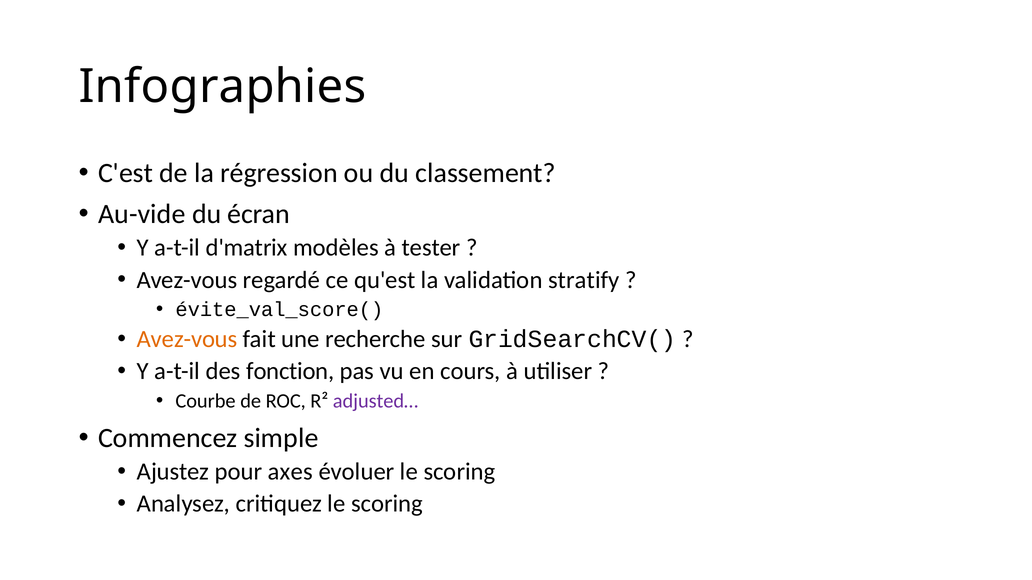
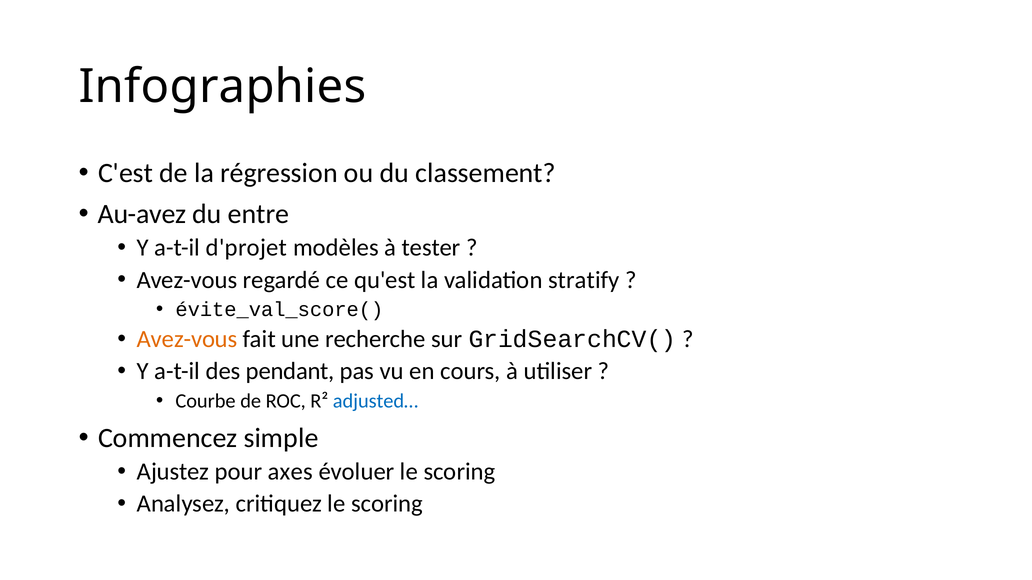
Au-vide: Au-vide -> Au-avez
écran: écran -> entre
d'matrix: d'matrix -> d'projet
fonction: fonction -> pendant
adjusted… colour: purple -> blue
